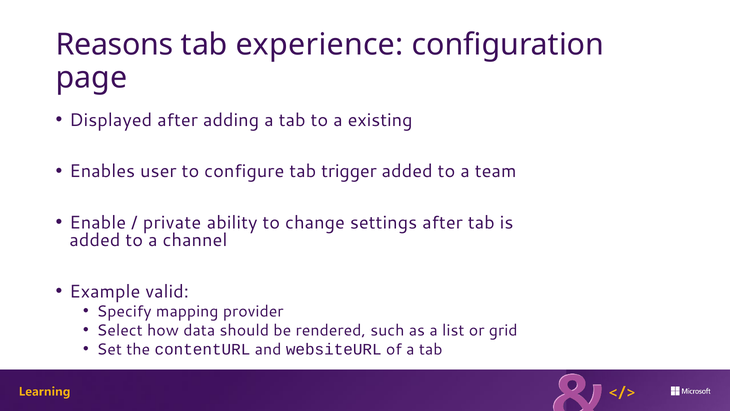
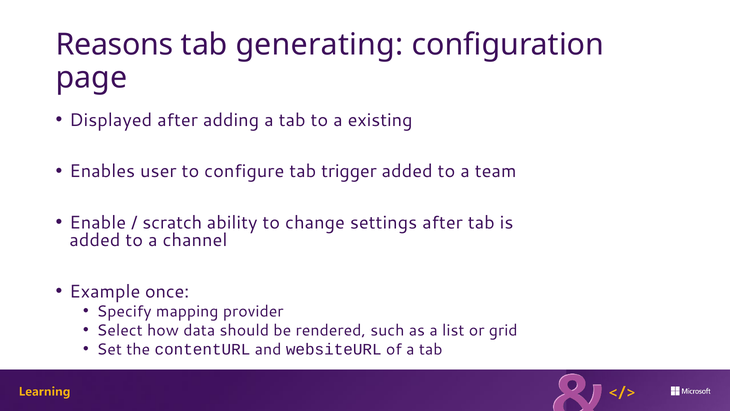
experience: experience -> generating
private: private -> scratch
valid: valid -> once
